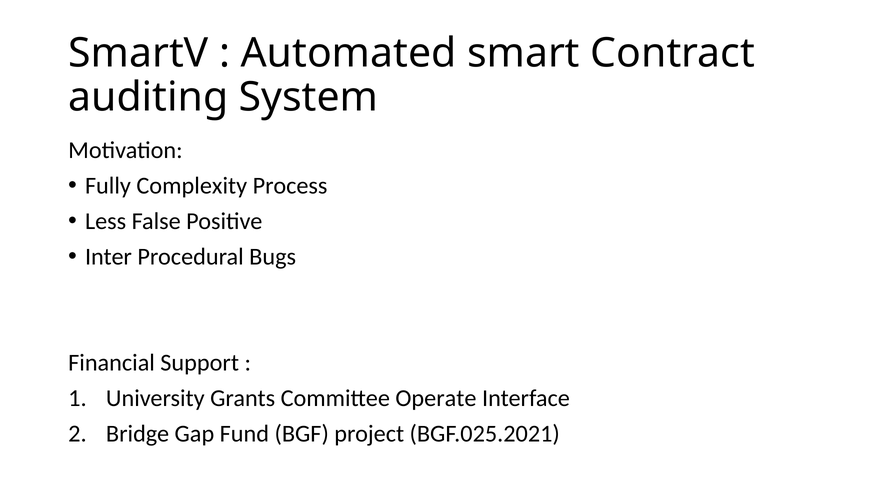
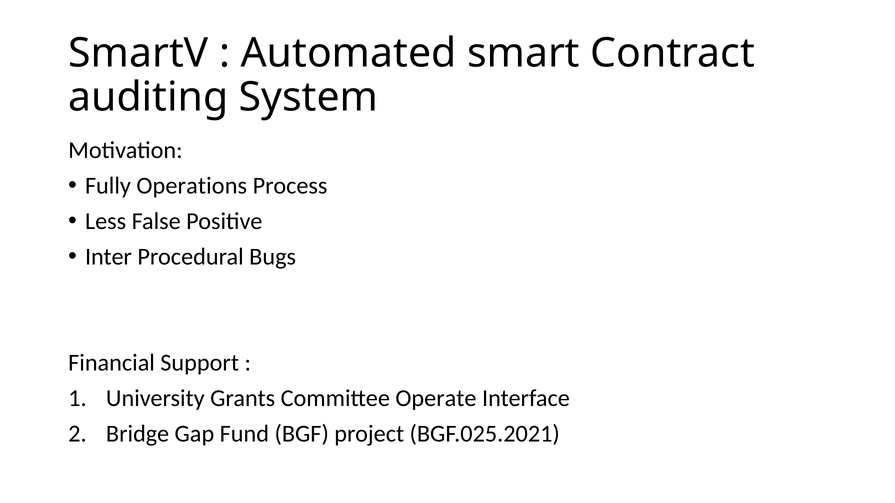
Complexity: Complexity -> Operations
